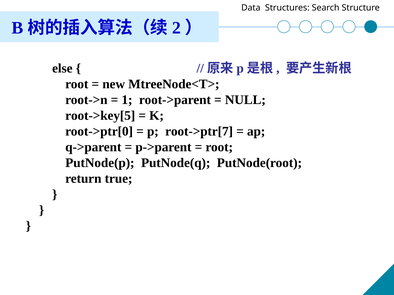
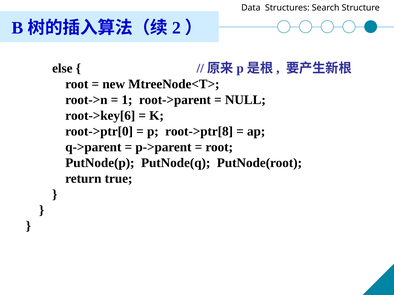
root->key[5: root->key[5 -> root->key[6
root->ptr[7: root->ptr[7 -> root->ptr[8
